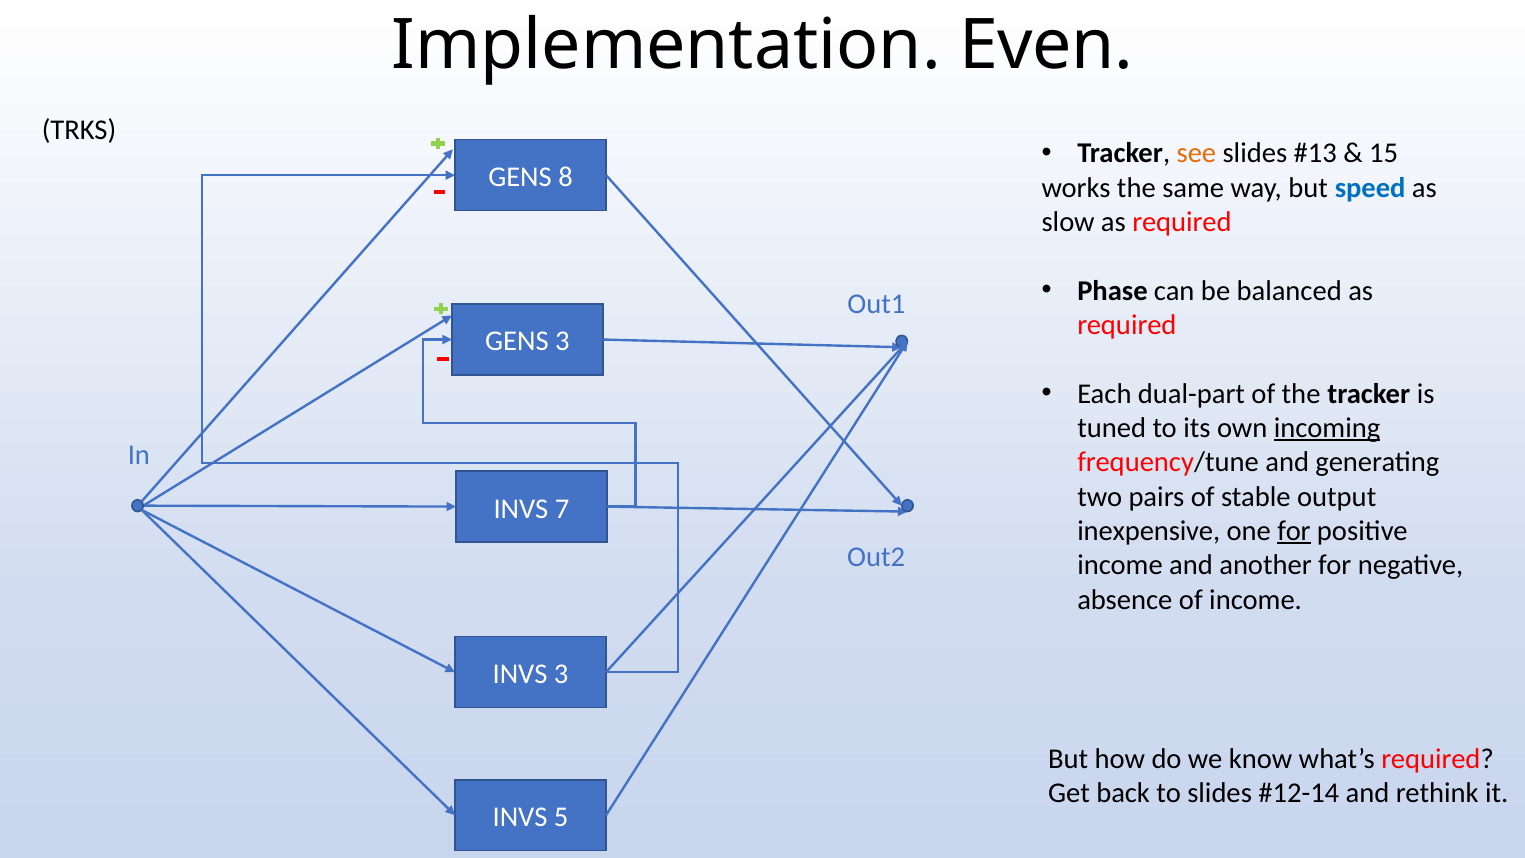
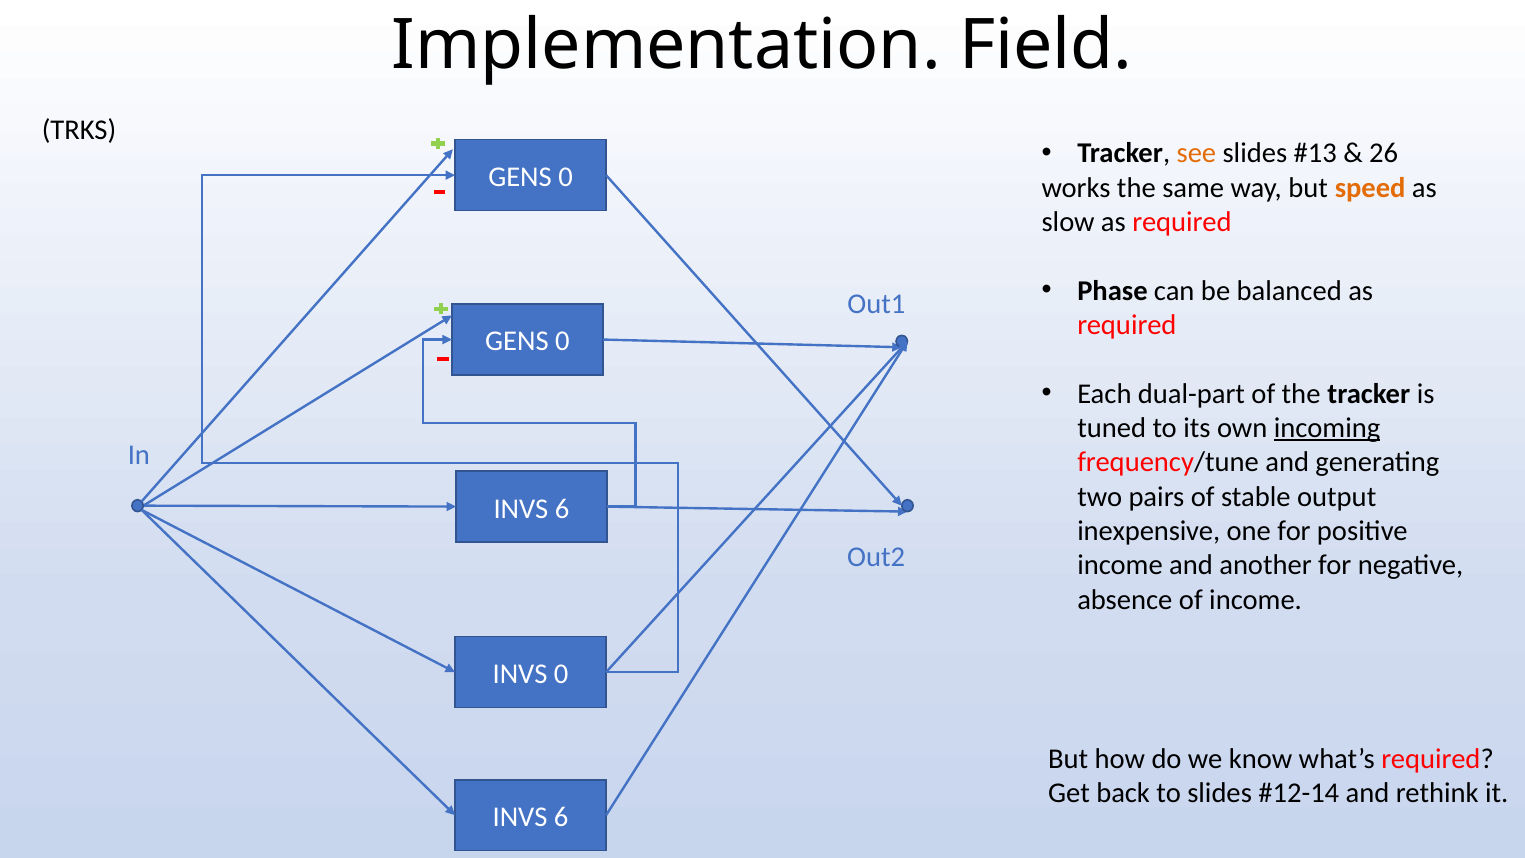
Even: Even -> Field
15: 15 -> 26
8 at (565, 177): 8 -> 0
speed colour: blue -> orange
3 at (562, 341): 3 -> 0
7 at (562, 508): 7 -> 6
for at (1294, 531) underline: present -> none
INVS 3: 3 -> 0
5 at (561, 817): 5 -> 6
